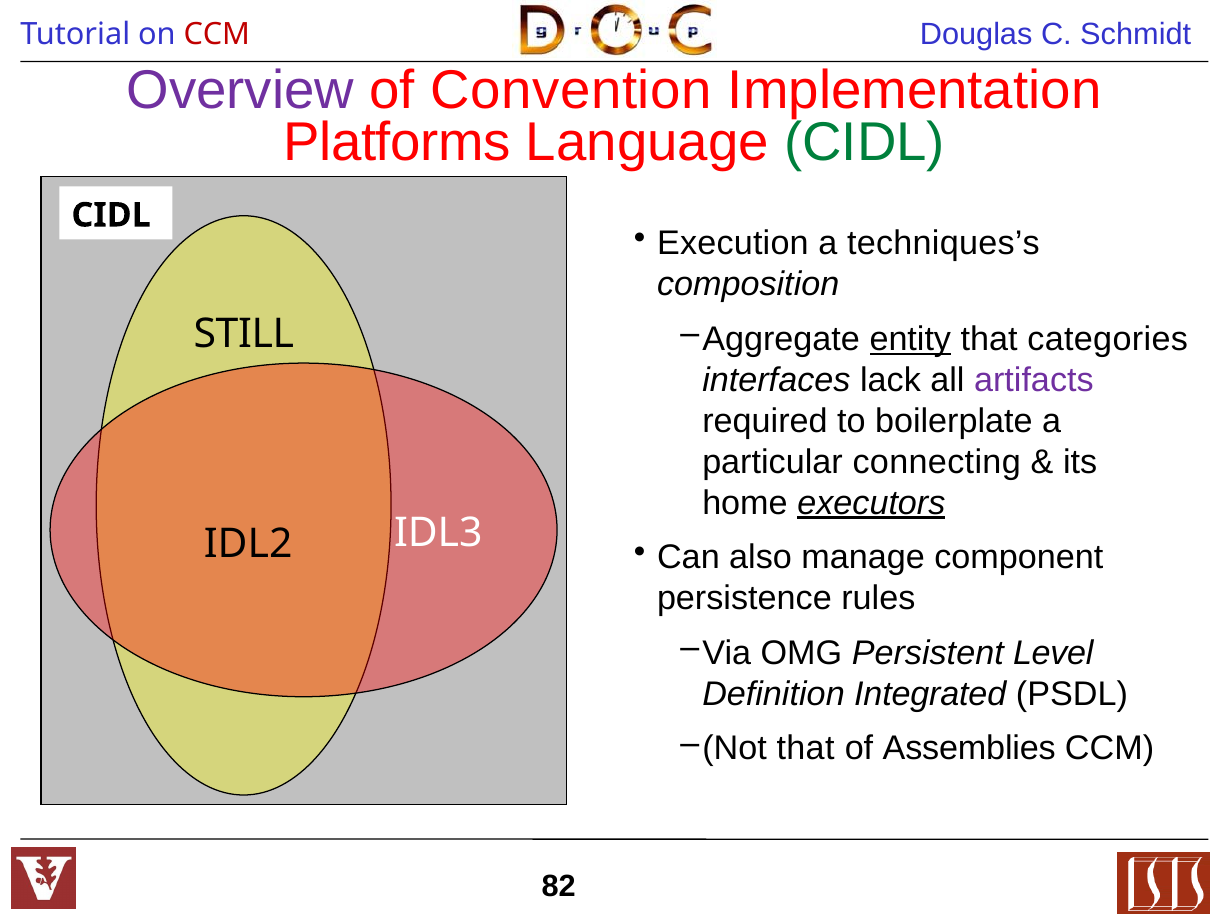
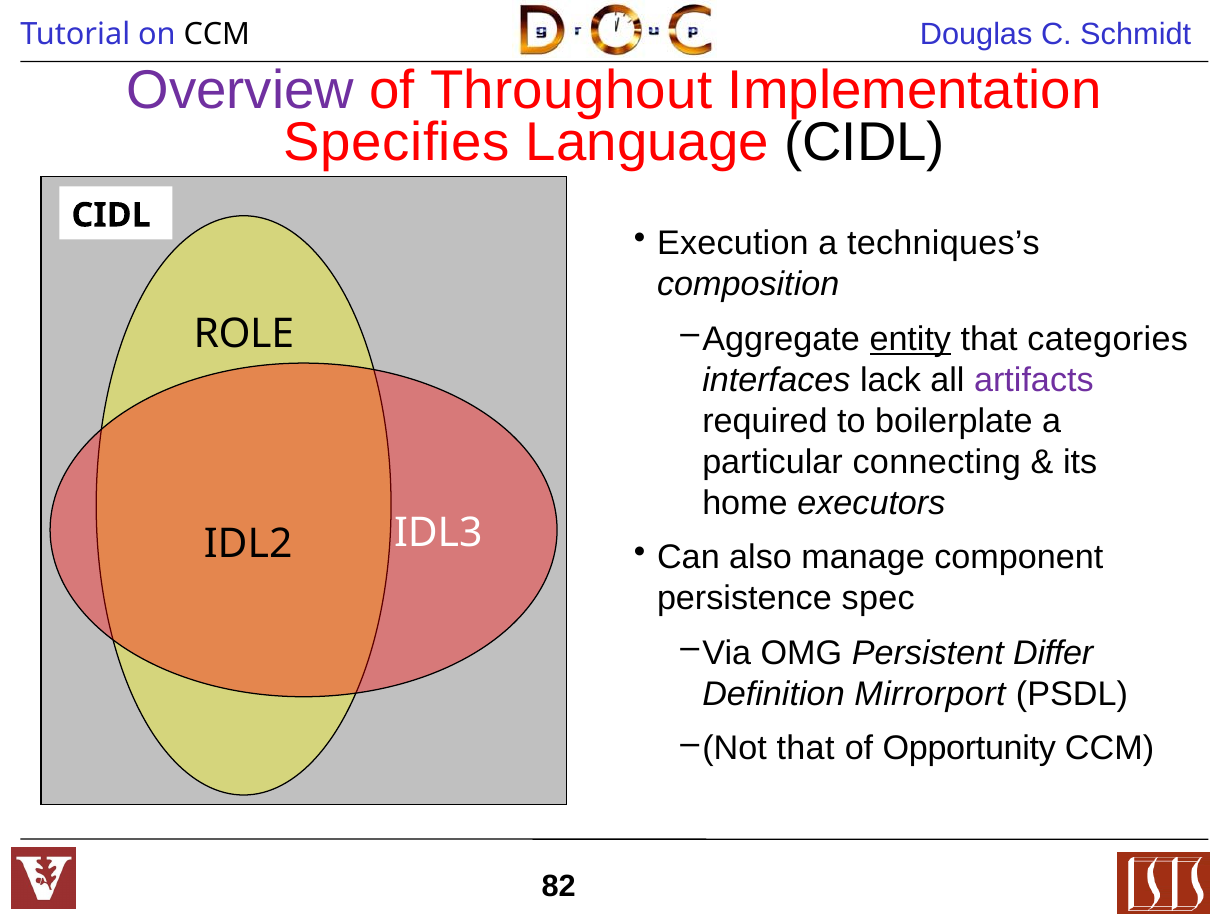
CCM at (217, 34) colour: red -> black
Convention: Convention -> Throughout
Platforms: Platforms -> Specifies
CIDL at (865, 143) colour: green -> black
STILL: STILL -> ROLE
executors underline: present -> none
rules: rules -> spec
Level: Level -> Differ
Integrated: Integrated -> Mirrorport
Assemblies: Assemblies -> Opportunity
